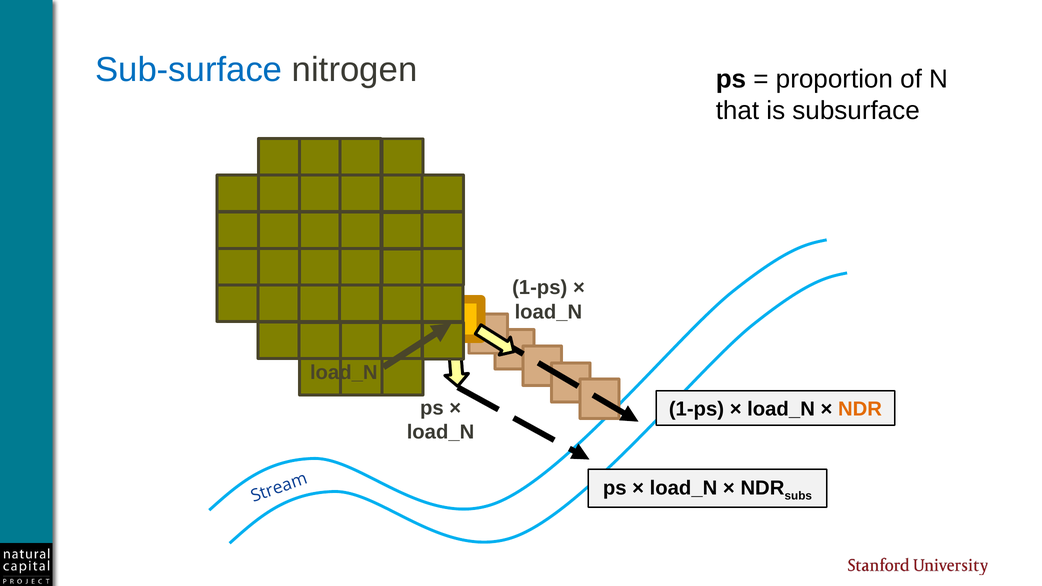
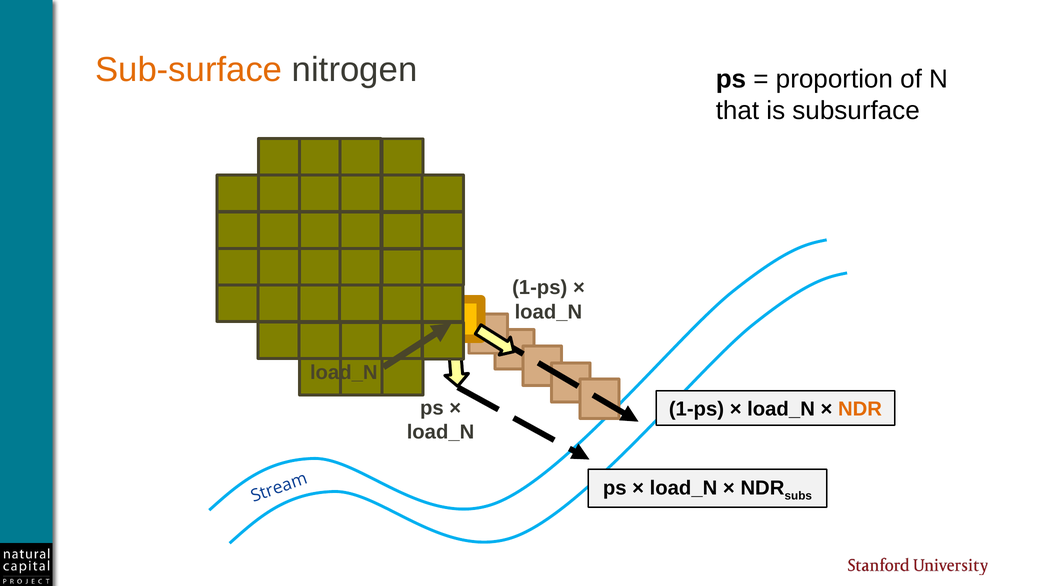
Sub-surface colour: blue -> orange
